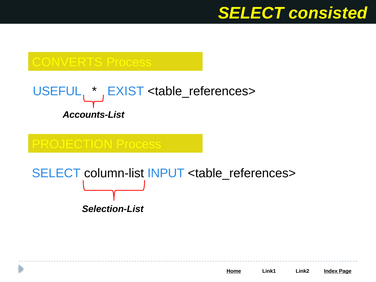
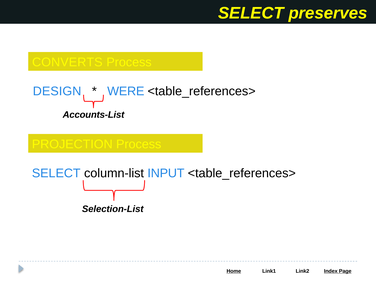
consisted: consisted -> preserves
USEFUL: USEFUL -> DESIGN
EXIST: EXIST -> WERE
